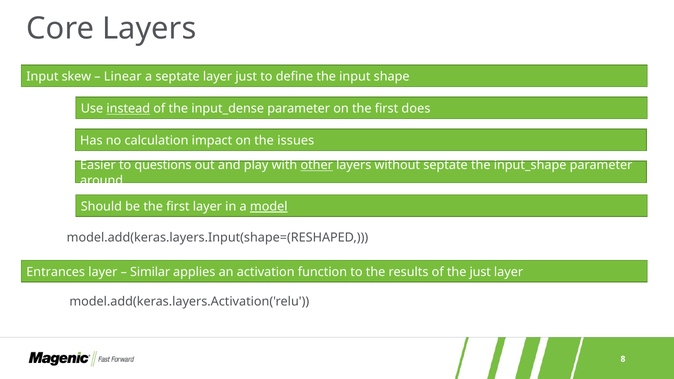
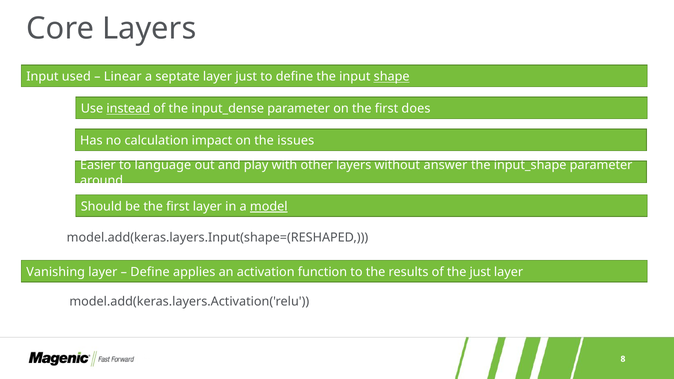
skew: skew -> used
shape underline: none -> present
questions: questions -> language
other underline: present -> none
without septate: septate -> answer
Entrances: Entrances -> Vanishing
Similar at (150, 272): Similar -> Define
